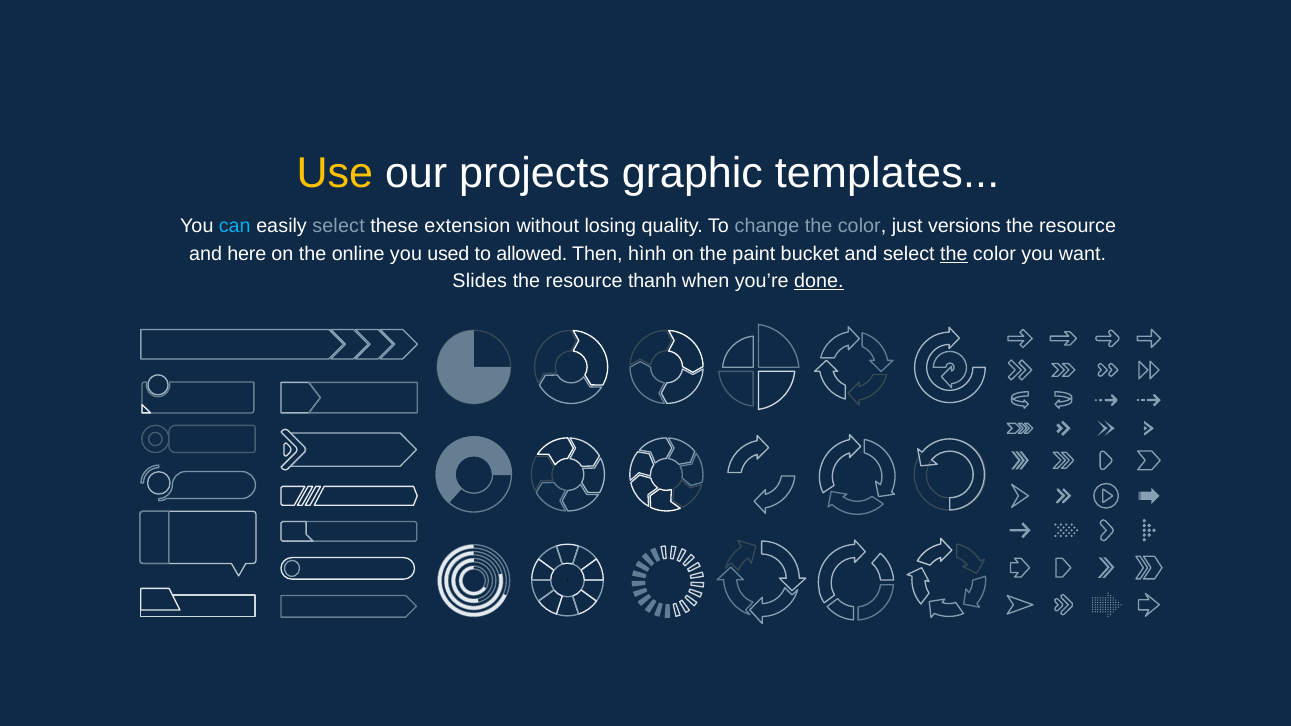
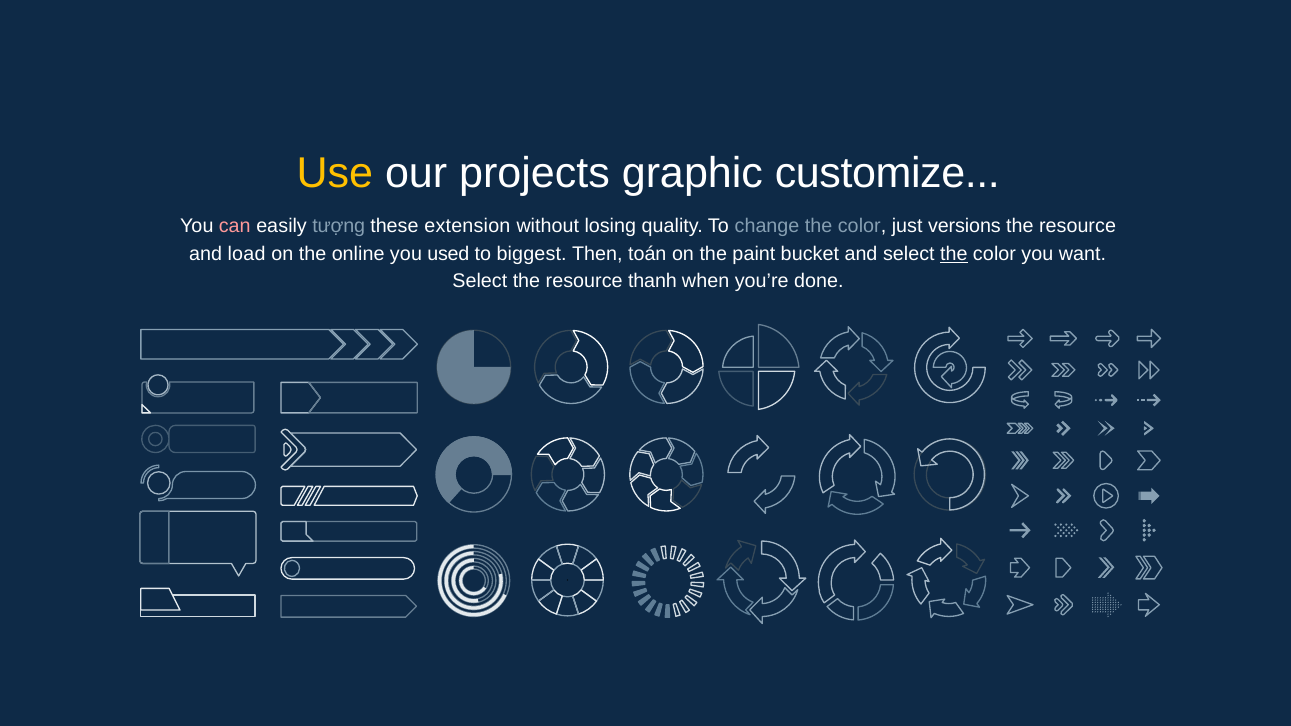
templates: templates -> customize
can colour: light blue -> pink
easily select: select -> tượng
here: here -> load
allowed: allowed -> biggest
hình: hình -> toán
Slides at (480, 281): Slides -> Select
done underline: present -> none
